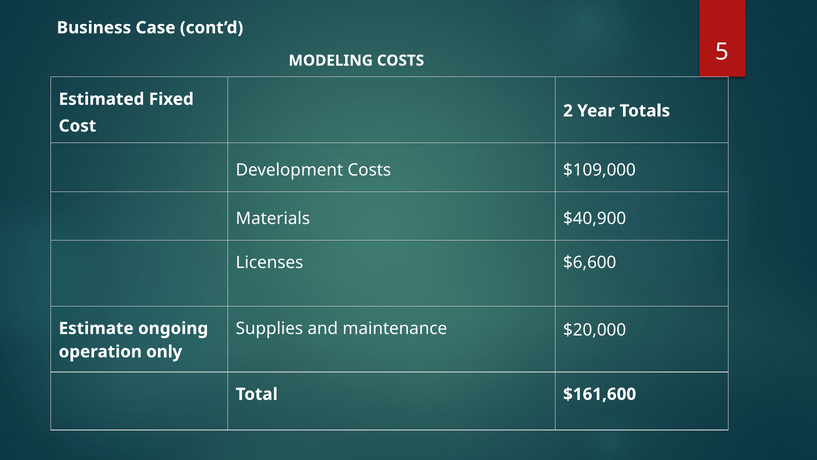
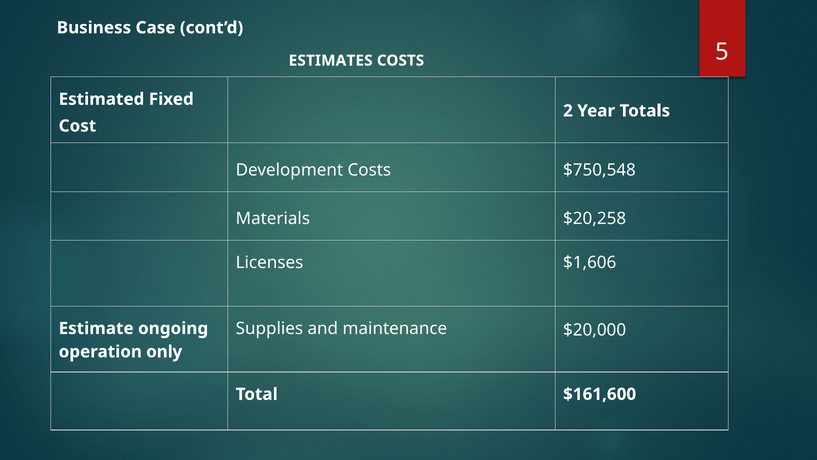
MODELING: MODELING -> ESTIMATES
$109,000: $109,000 -> $750,548
$40,900: $40,900 -> $20,258
$6,600: $6,600 -> $1,606
